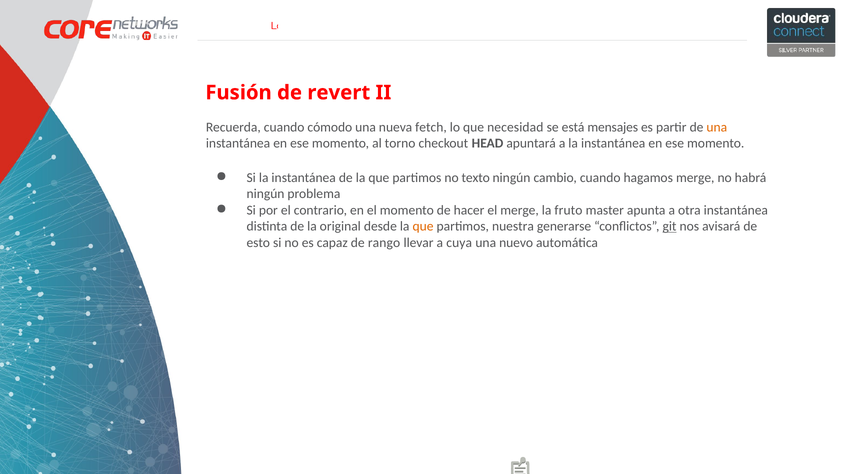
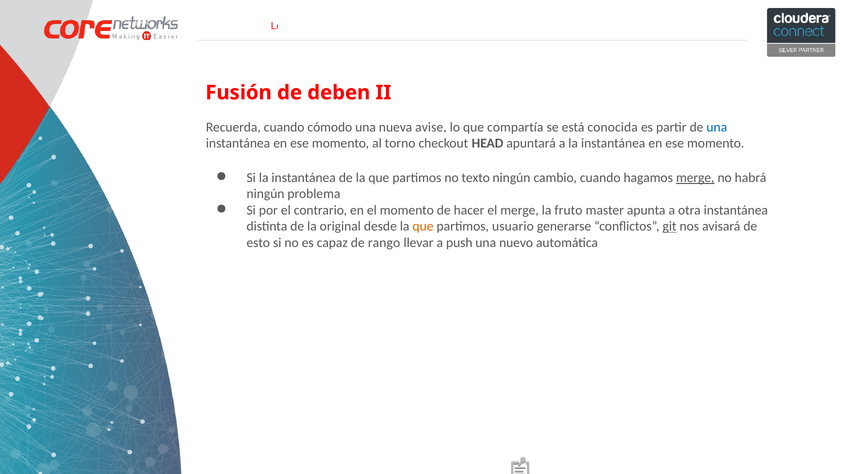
revert: revert -> deben
fetch: fetch -> avise
necesidad: necesidad -> compartía
mensajes: mensajes -> conocida
una at (717, 127) colour: orange -> blue
merge at (695, 178) underline: none -> present
nuestra: nuestra -> usuario
cuya: cuya -> push
